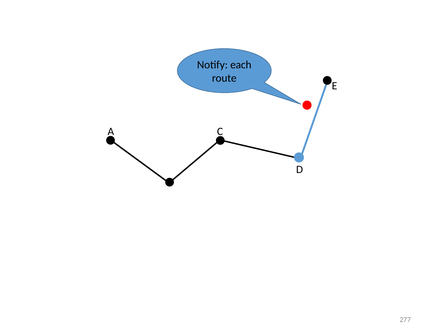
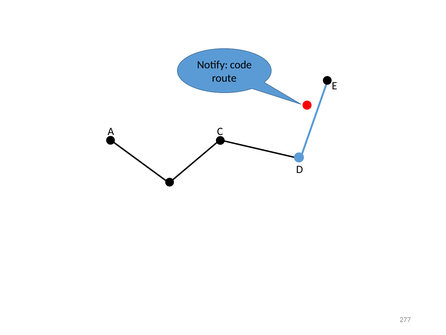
each: each -> code
